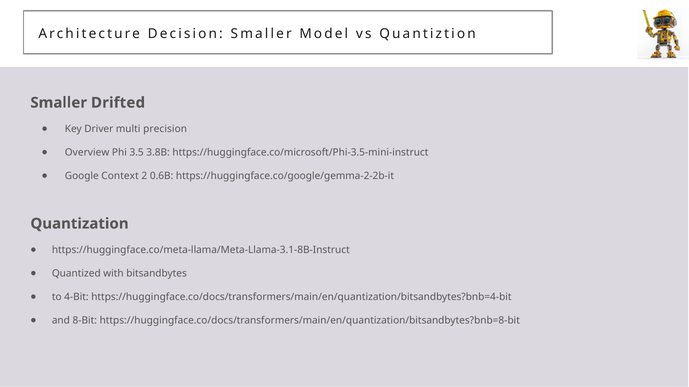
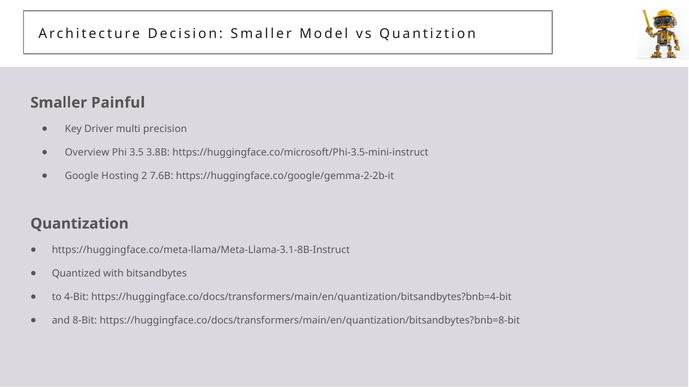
Drifted: Drifted -> Painful
Context: Context -> Hosting
0.6B: 0.6B -> 7.6B
